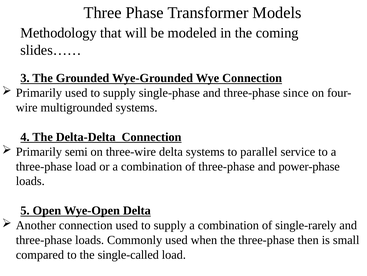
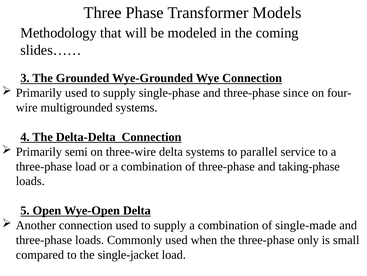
power-phase: power-phase -> taking-phase
single-rarely: single-rarely -> single-made
then: then -> only
single-called: single-called -> single-jacket
